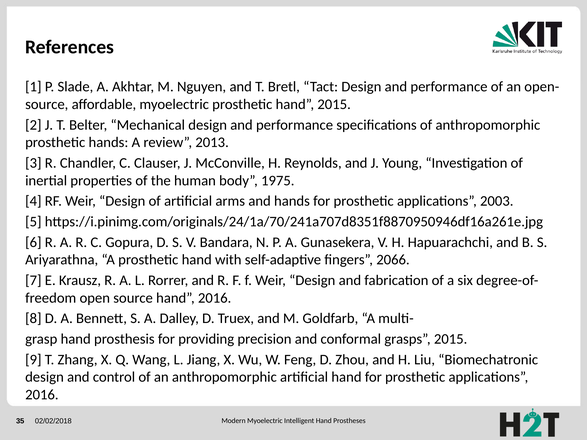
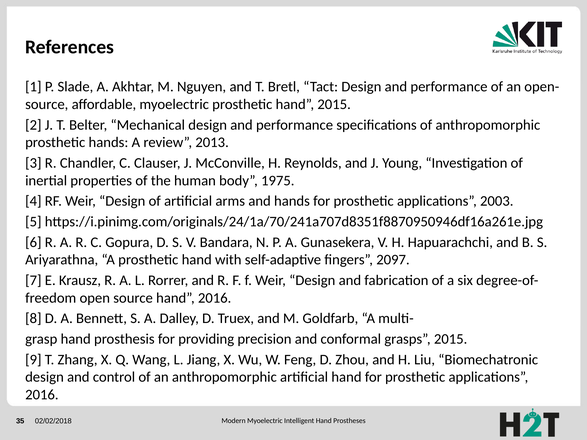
2066: 2066 -> 2097
